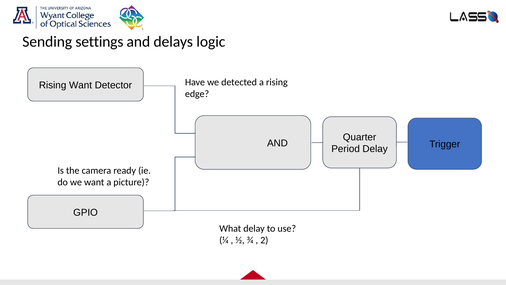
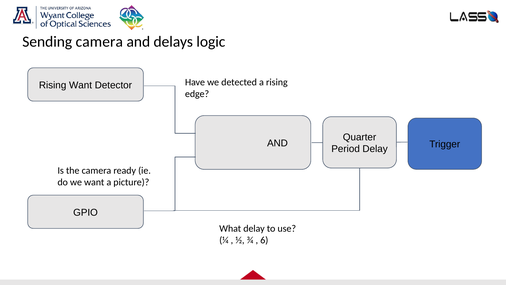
Sending settings: settings -> camera
2: 2 -> 6
